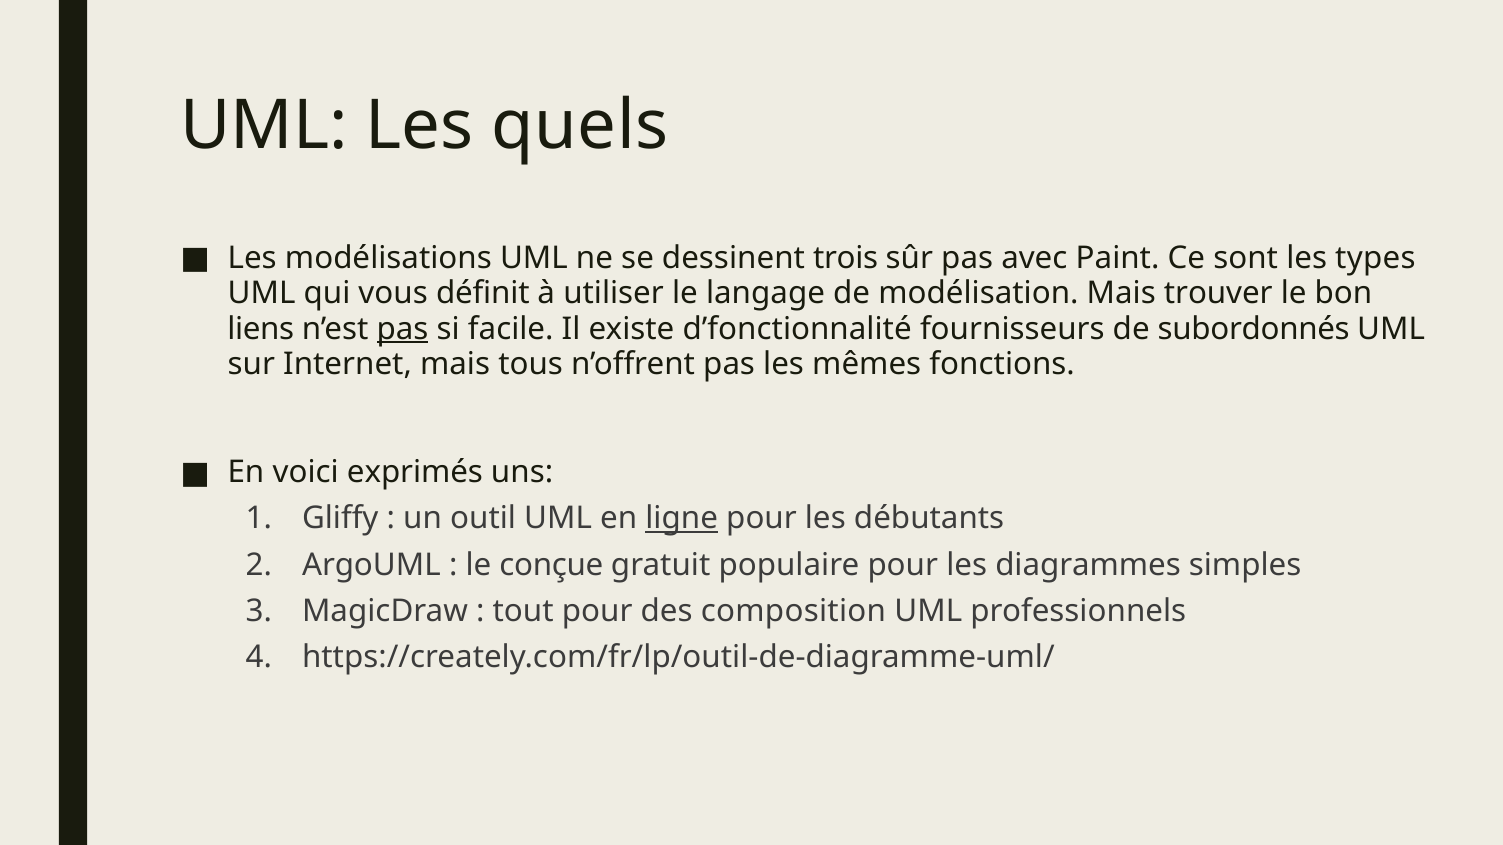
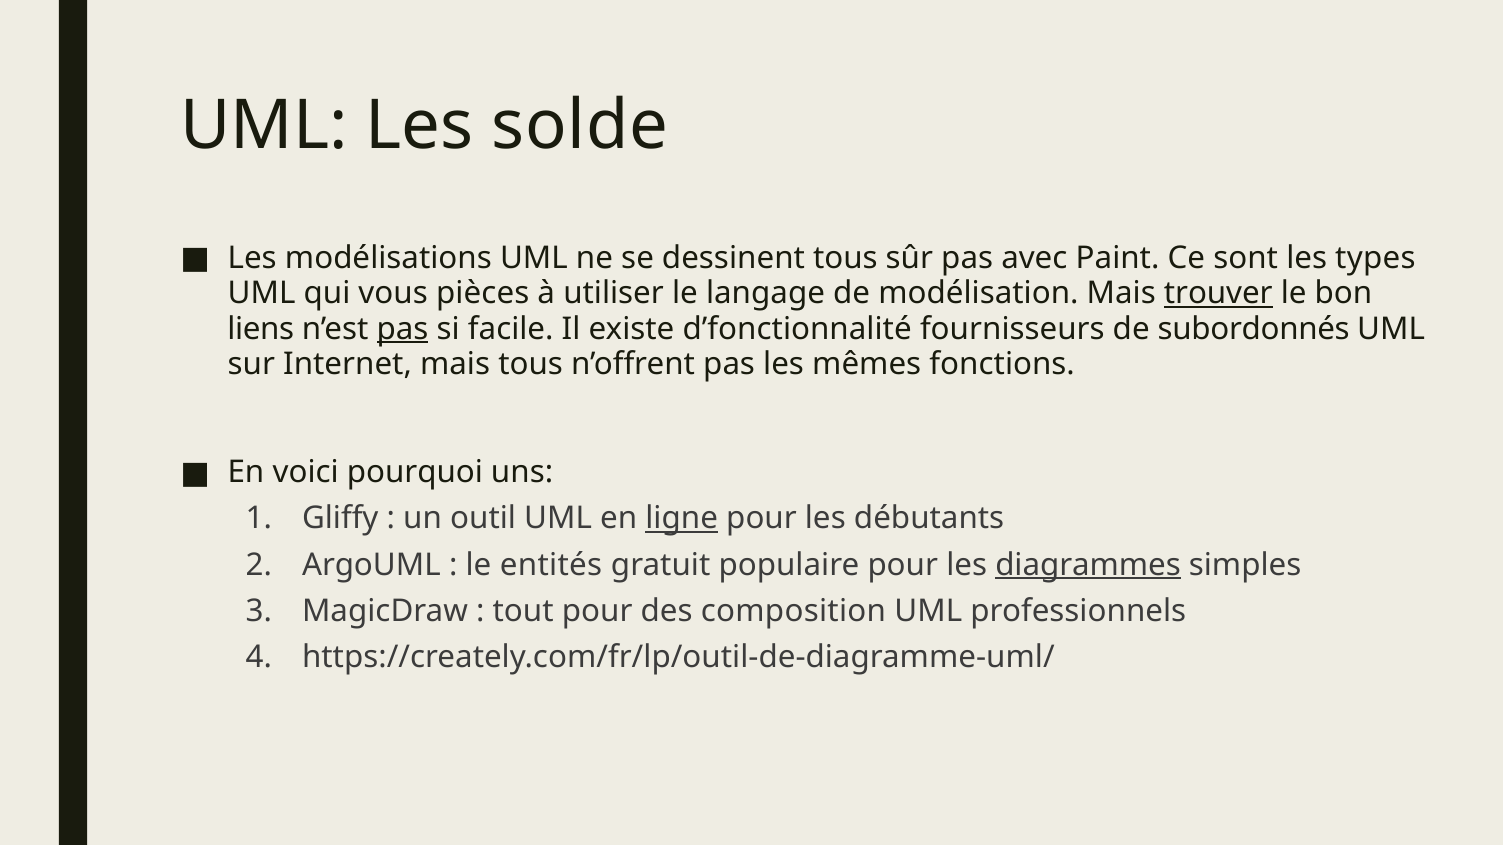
quels: quels -> solde
dessinent trois: trois -> tous
définit: définit -> pièces
trouver underline: none -> present
exprimés: exprimés -> pourquoi
conçue: conçue -> entités
diagrammes underline: none -> present
